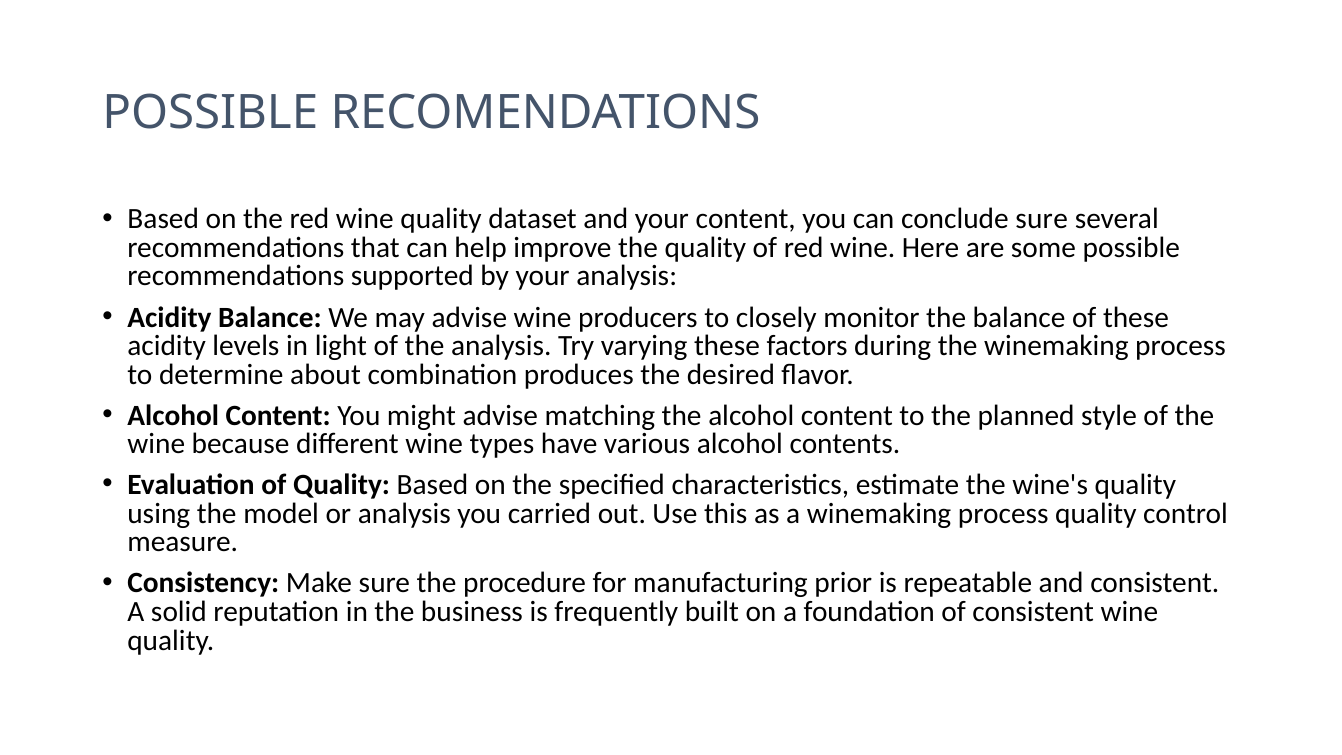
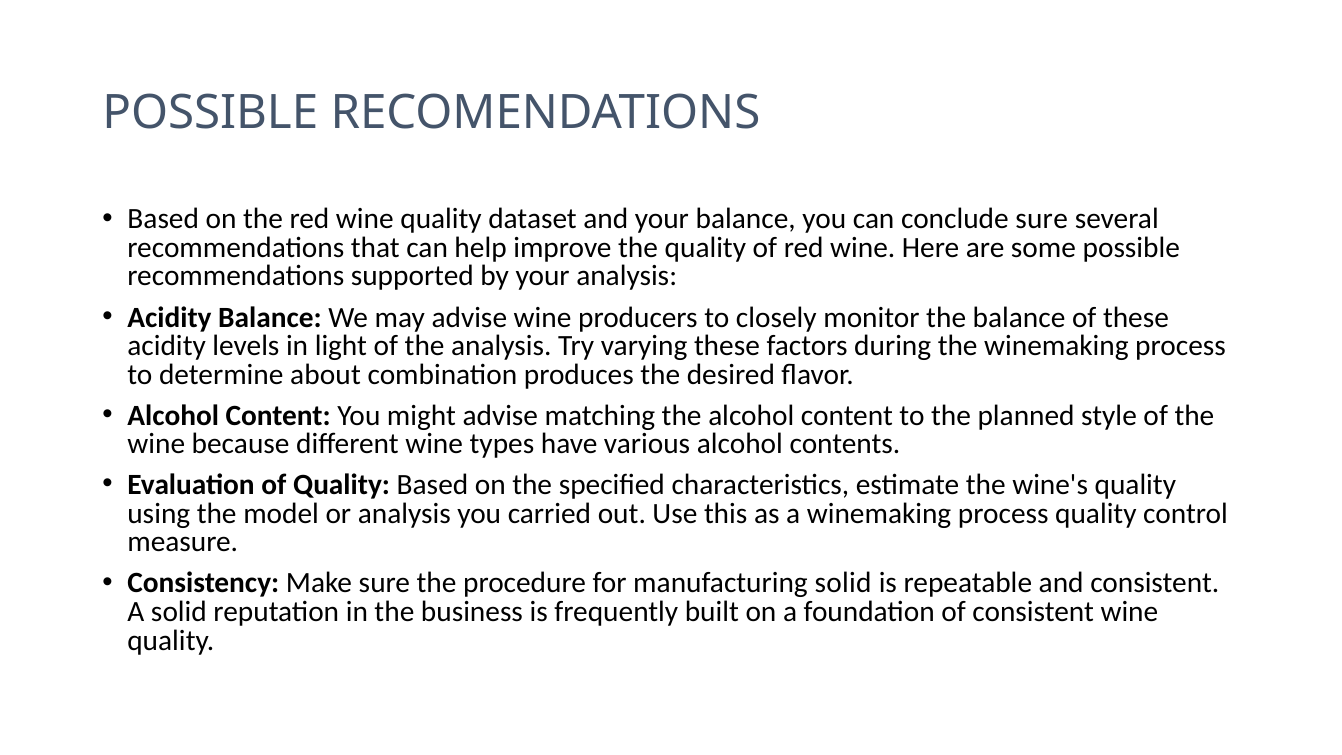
your content: content -> balance
manufacturing prior: prior -> solid
